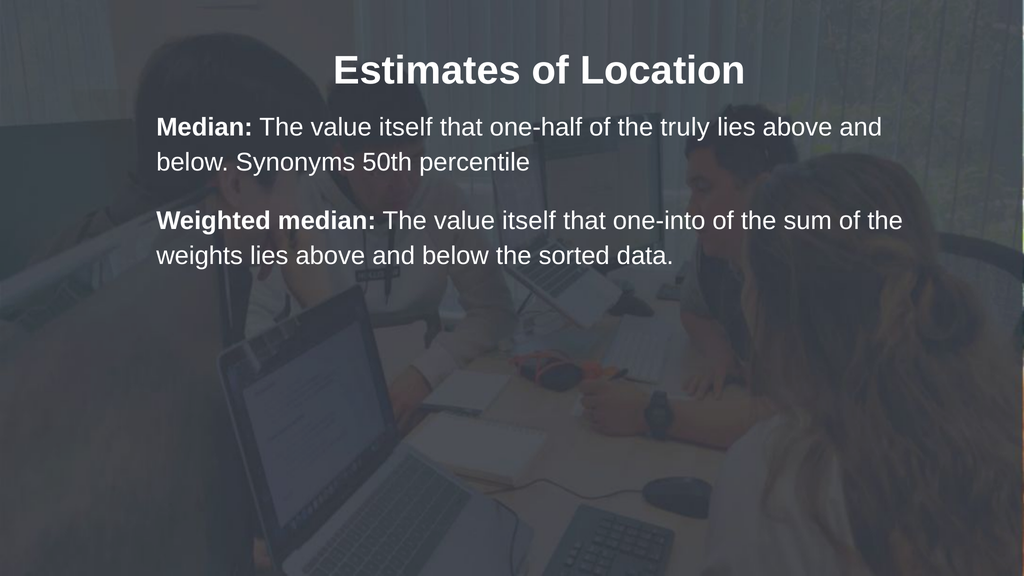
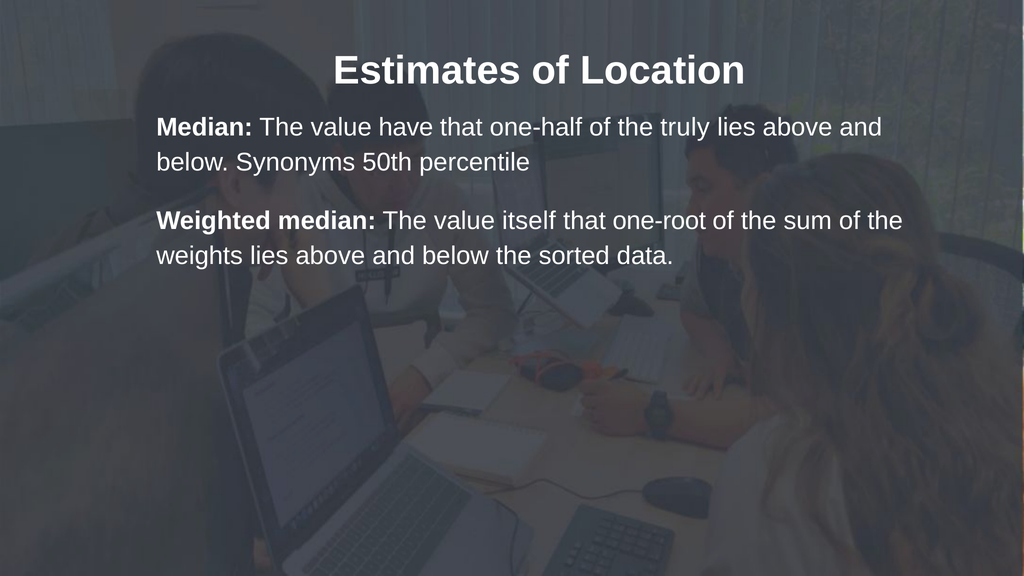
itself at (406, 127): itself -> have
one-into: one-into -> one-root
